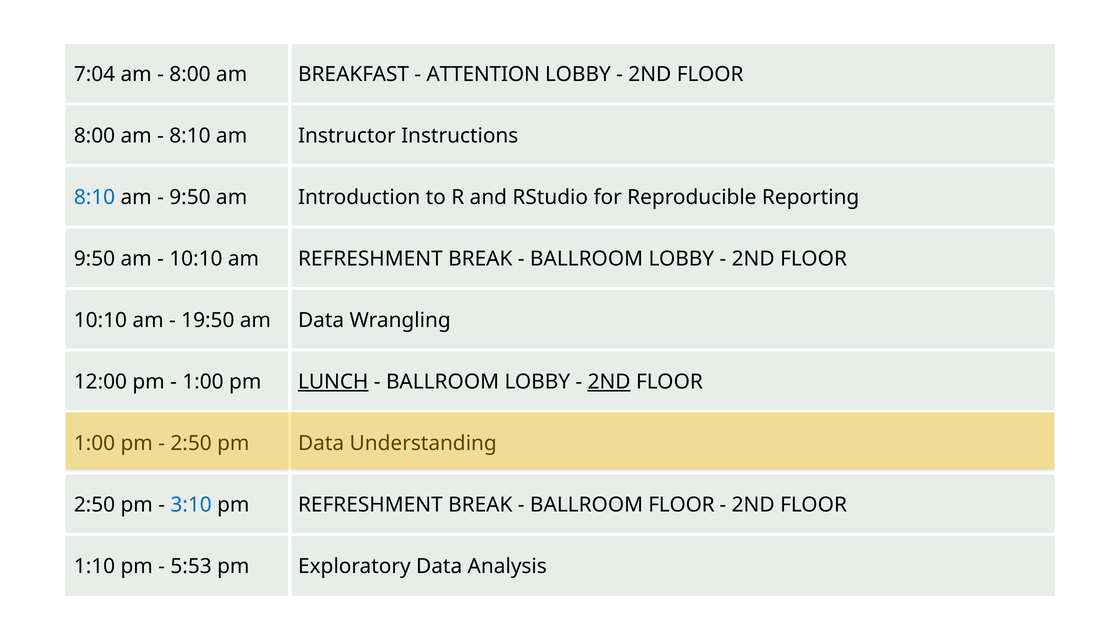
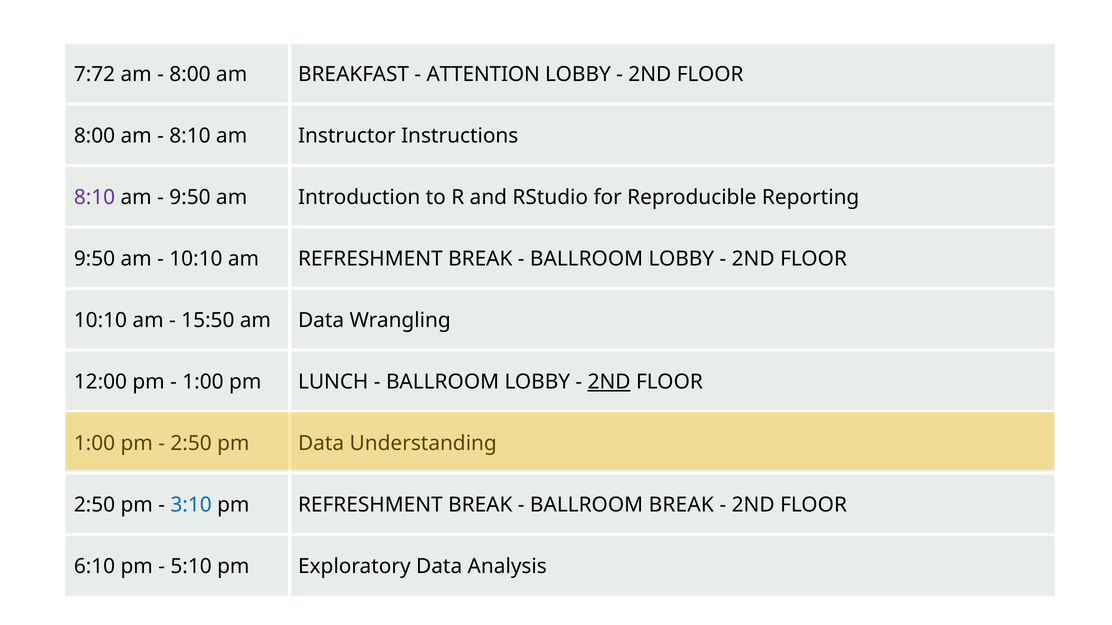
7:04: 7:04 -> 7:72
8:10 at (95, 197) colour: blue -> purple
19:50: 19:50 -> 15:50
LUNCH underline: present -> none
BALLROOM FLOOR: FLOOR -> BREAK
1:10: 1:10 -> 6:10
5:53: 5:53 -> 5:10
